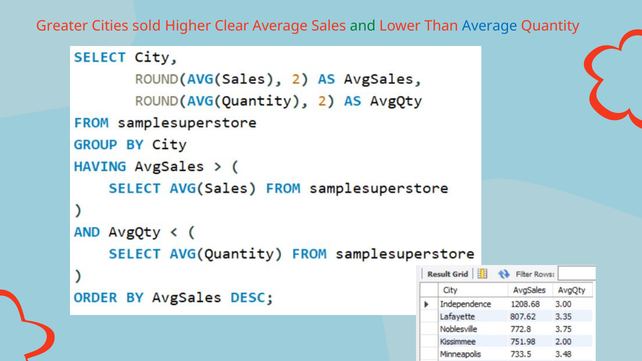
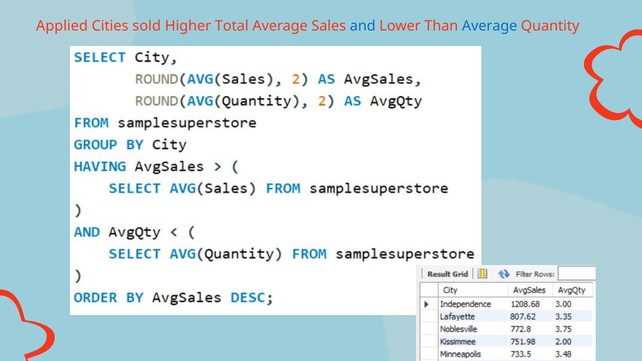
Greater: Greater -> Applied
Clear: Clear -> Total
and colour: green -> blue
